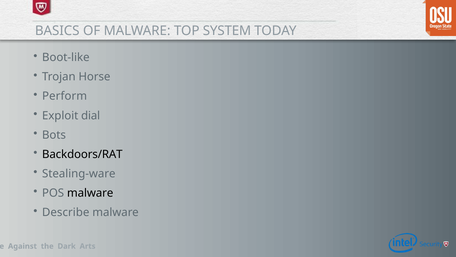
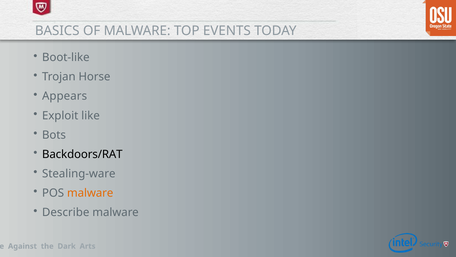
SYSTEM: SYSTEM -> EVENTS
Perform: Perform -> Appears
dial: dial -> like
malware at (90, 193) colour: black -> orange
